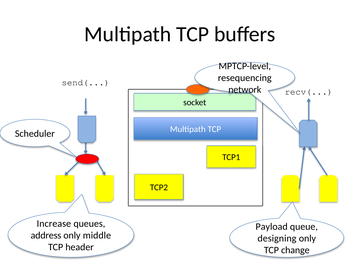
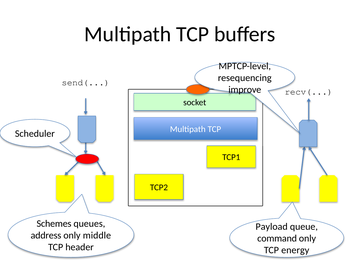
network: network -> improve
Increase: Increase -> Schemes
designing: designing -> command
change: change -> energy
